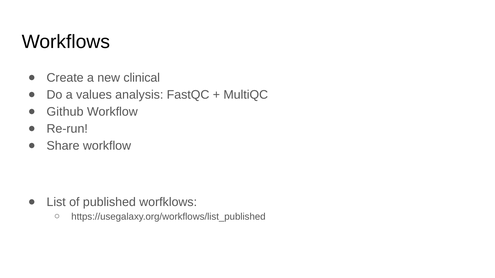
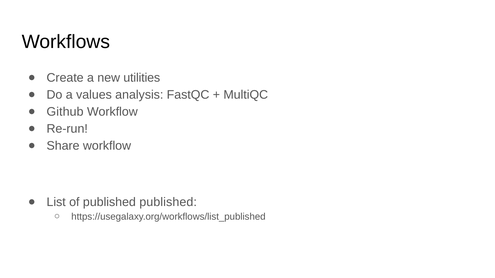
clinical: clinical -> utilities
published worfklows: worfklows -> published
